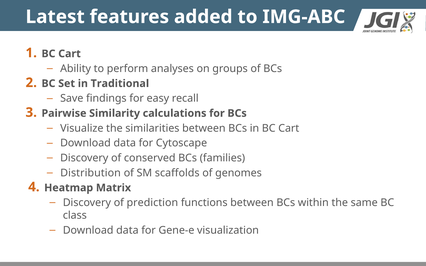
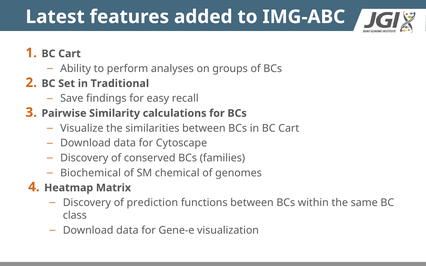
Distribution: Distribution -> Biochemical
scaffolds: scaffolds -> chemical
